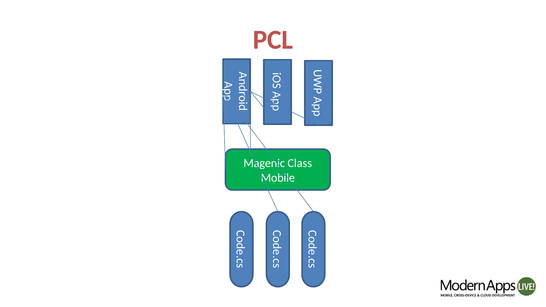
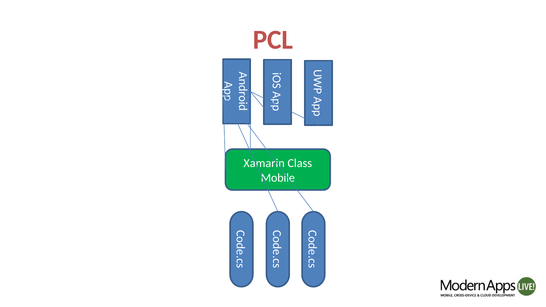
Magenic: Magenic -> Xamarin
